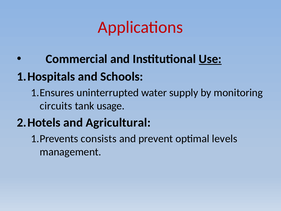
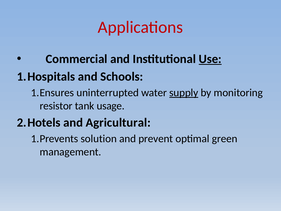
supply underline: none -> present
circuits: circuits -> resistor
consists: consists -> solution
levels: levels -> green
